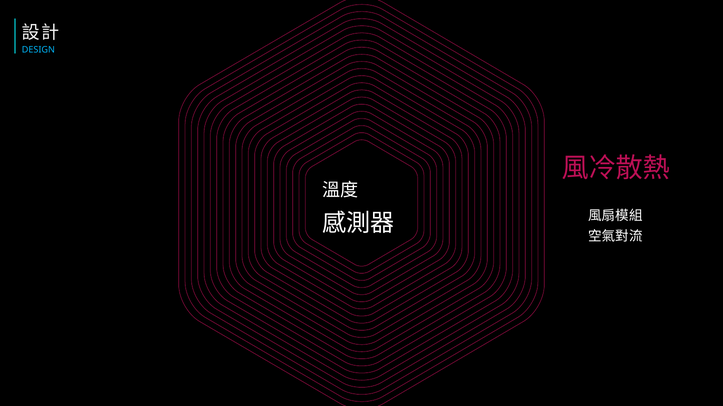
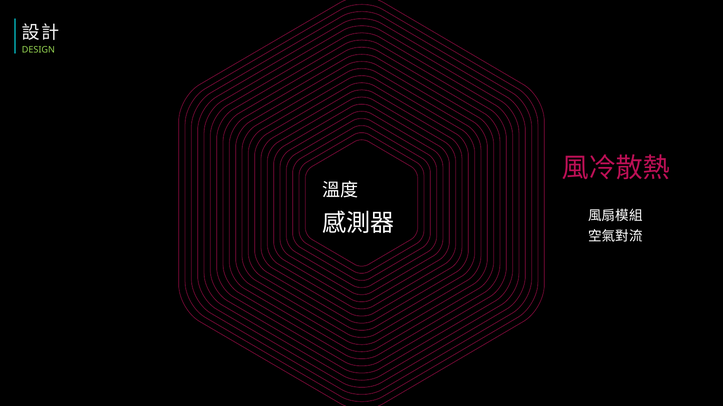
DESIGN colour: light blue -> light green
